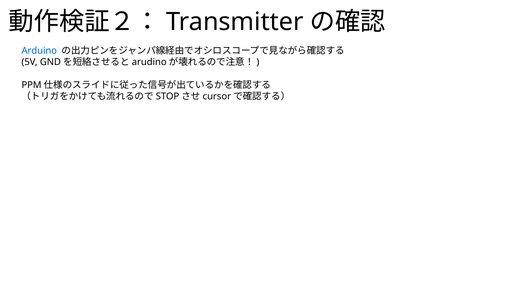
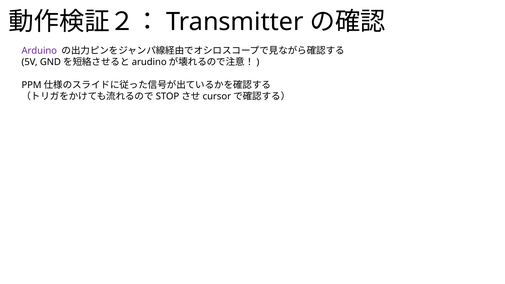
Arduino colour: blue -> purple
